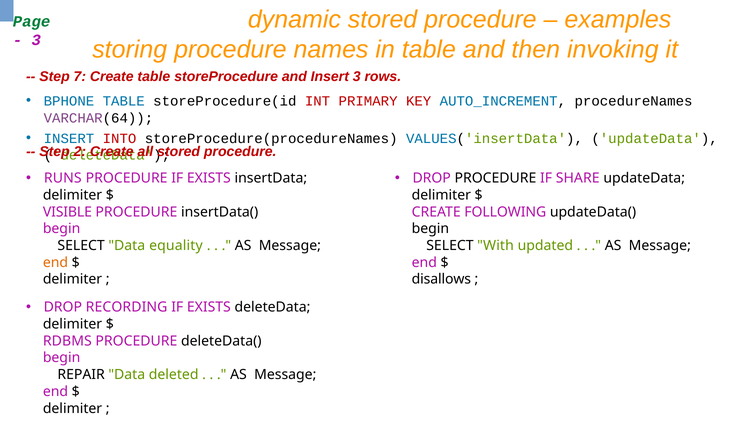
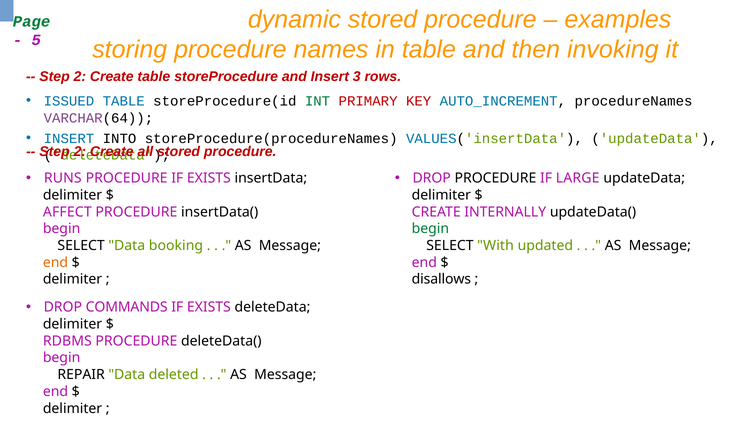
3 at (36, 40): 3 -> 5
7 at (80, 77): 7 -> 2
BPHONE: BPHONE -> ISSUED
INT colour: red -> green
INTO colour: red -> black
SHARE: SHARE -> LARGE
VISIBLE: VISIBLE -> AFFECT
FOLLOWING: FOLLOWING -> INTERNALLY
begin at (430, 229) colour: black -> green
equality: equality -> booking
RECORDING: RECORDING -> COMMANDS
